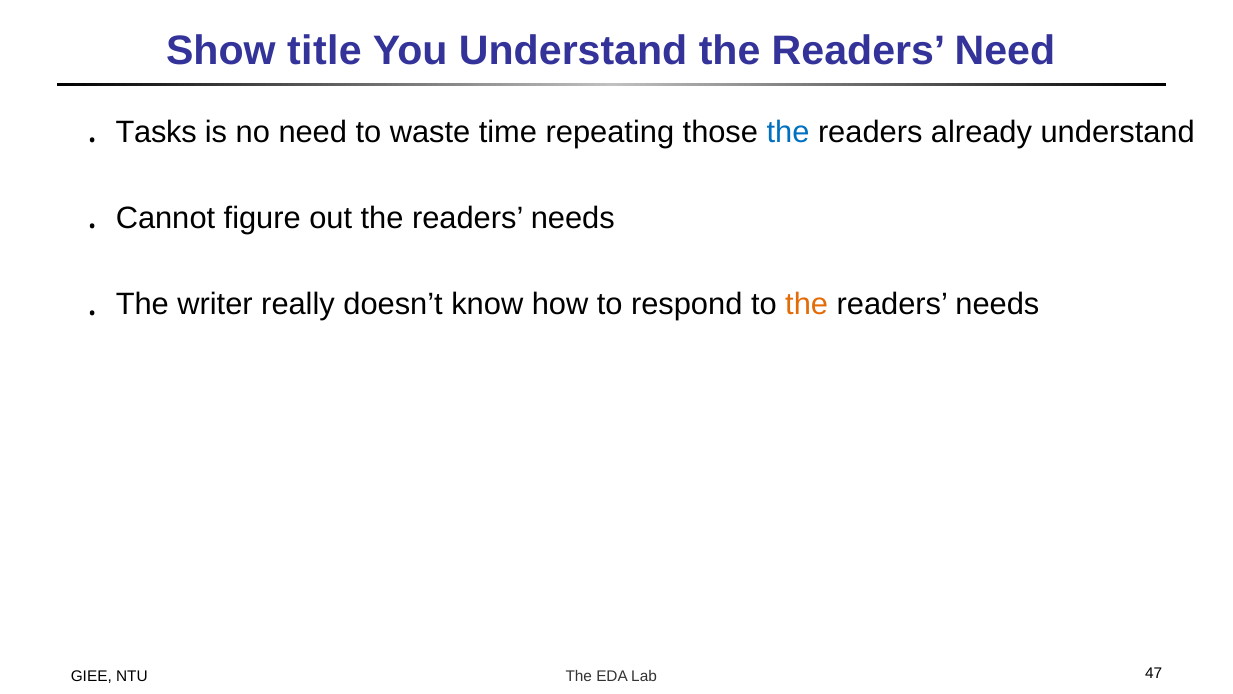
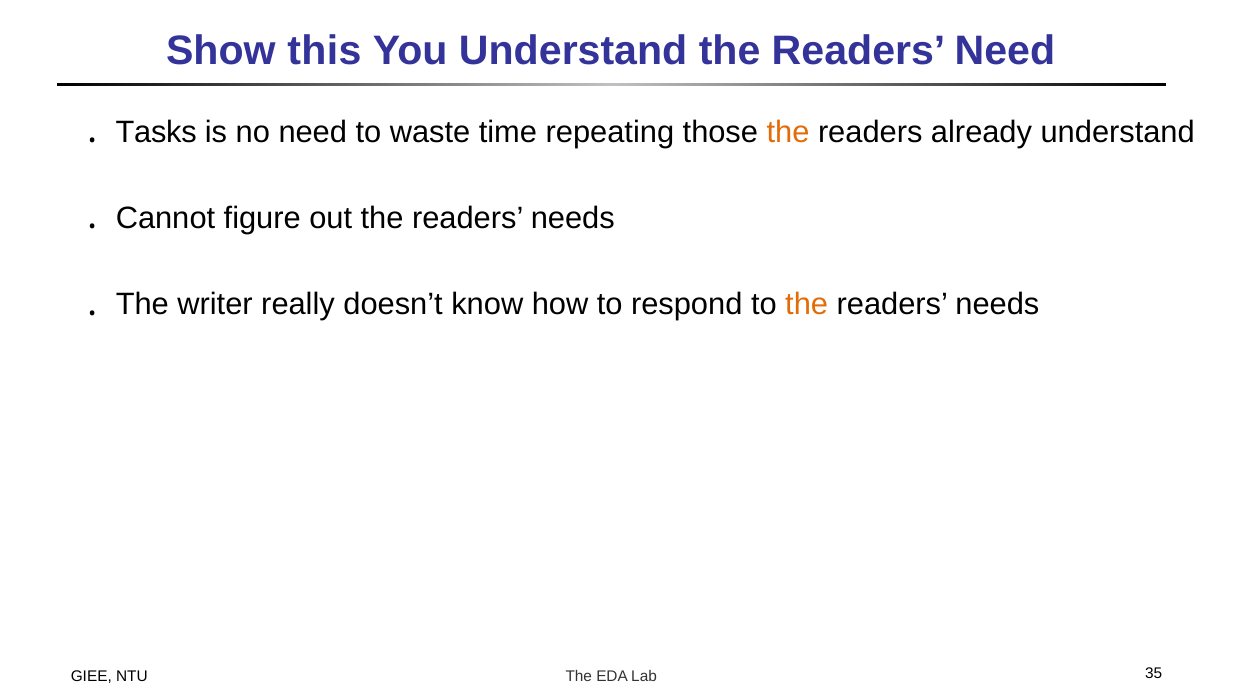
title: title -> this
the at (788, 132) colour: blue -> orange
47: 47 -> 35
